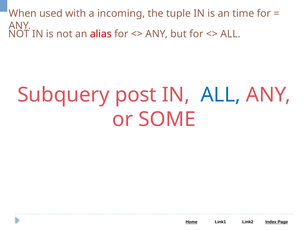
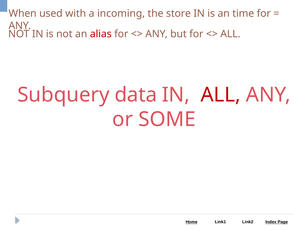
tuple: tuple -> store
post: post -> data
ALL at (221, 95) colour: blue -> red
